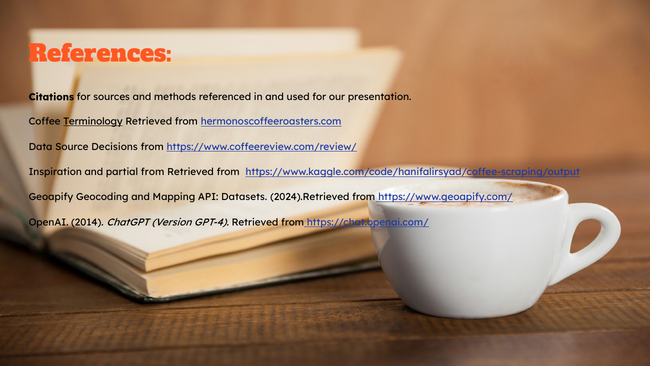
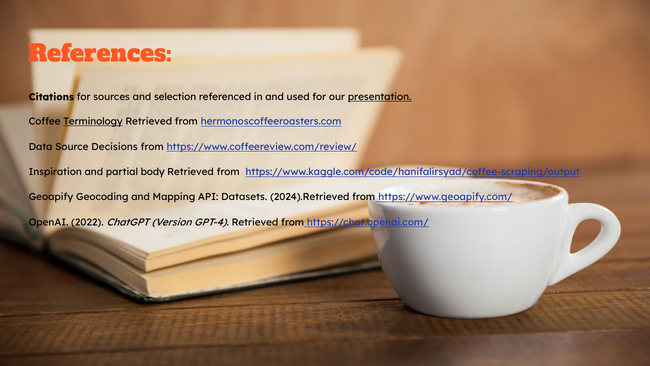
methods: methods -> selection
presentation underline: none -> present
partial from: from -> body
2014: 2014 -> 2022
